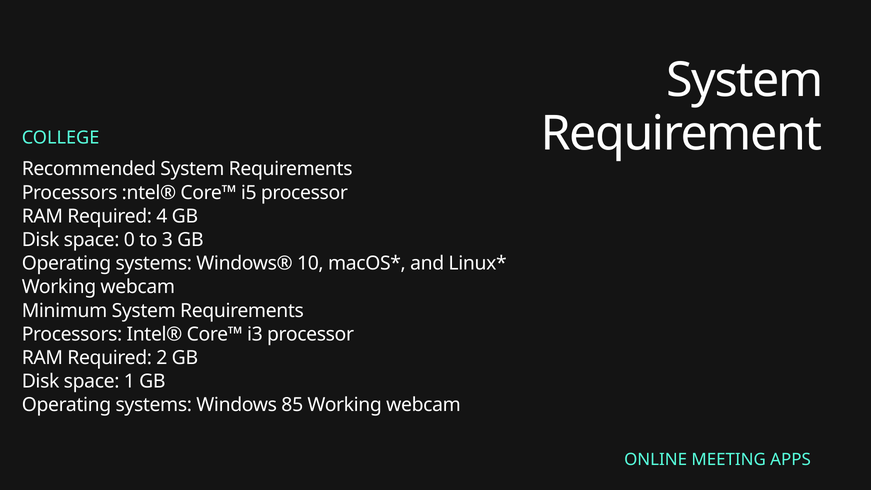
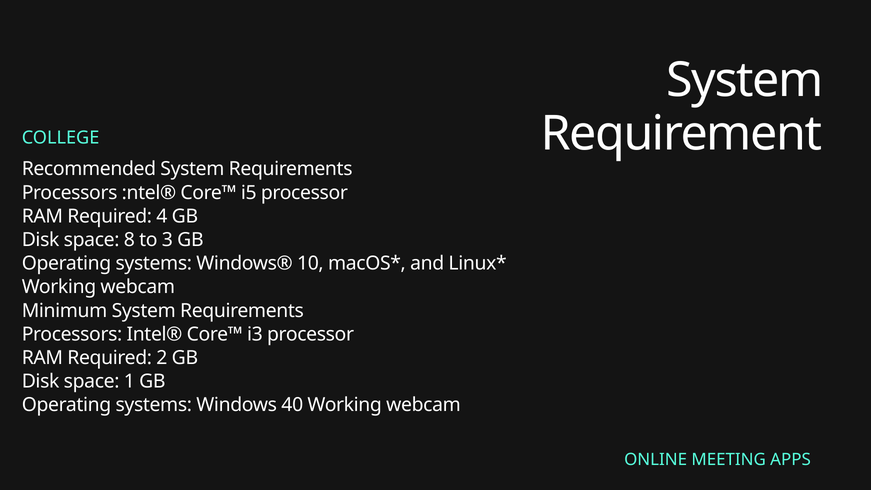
0: 0 -> 8
85: 85 -> 40
